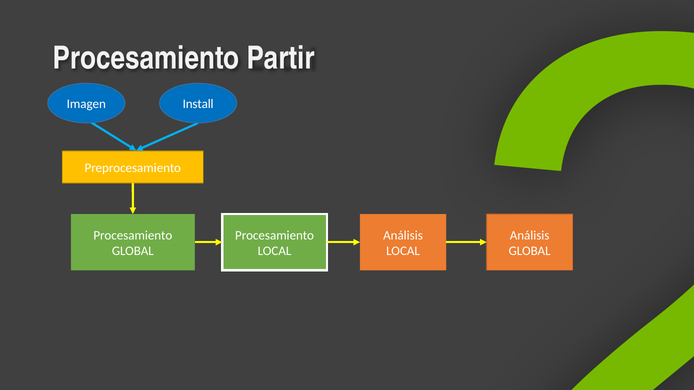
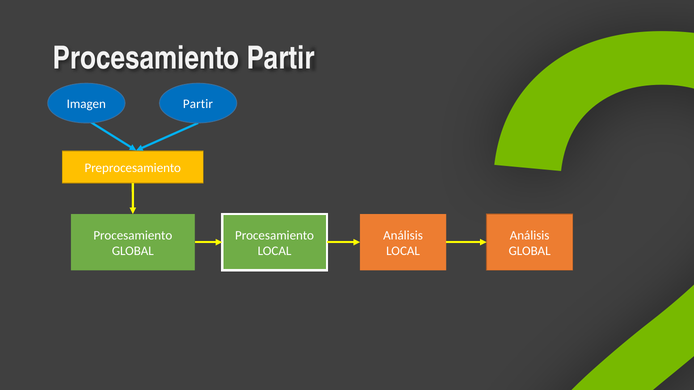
Imagen Install: Install -> Partir
